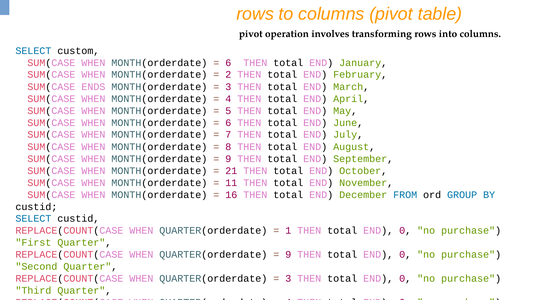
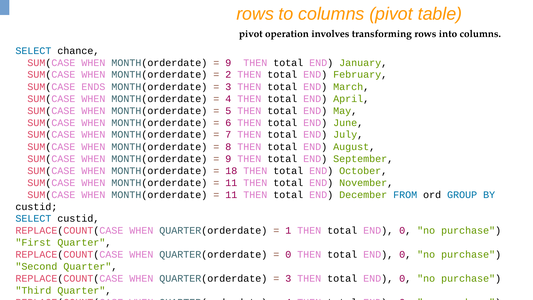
custom: custom -> chance
6 at (228, 63): 6 -> 9
21: 21 -> 18
16 at (231, 195): 16 -> 11
9 at (288, 254): 9 -> 0
